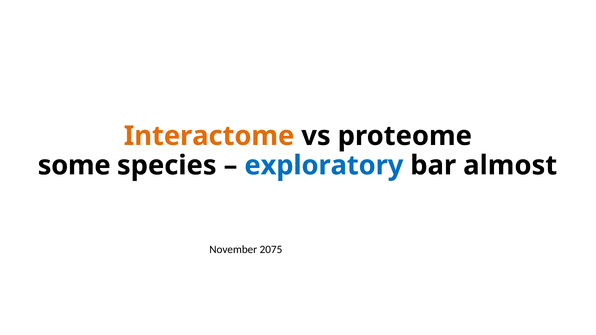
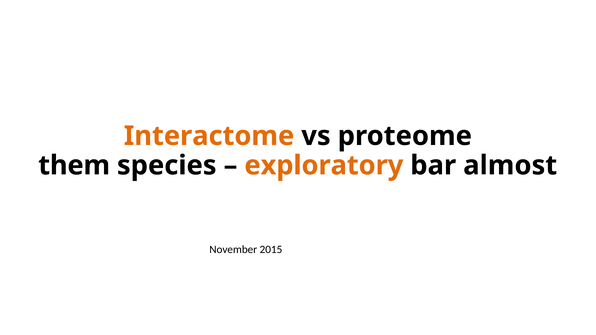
some: some -> them
exploratory colour: blue -> orange
2075: 2075 -> 2015
